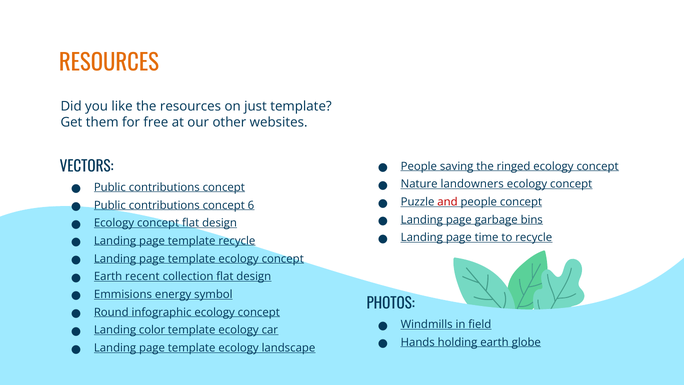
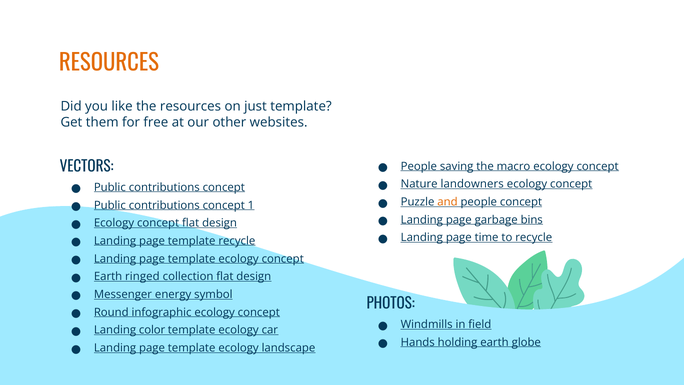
ringed: ringed -> macro
and colour: red -> orange
6: 6 -> 1
recent: recent -> ringed
Emmisions: Emmisions -> Messenger
